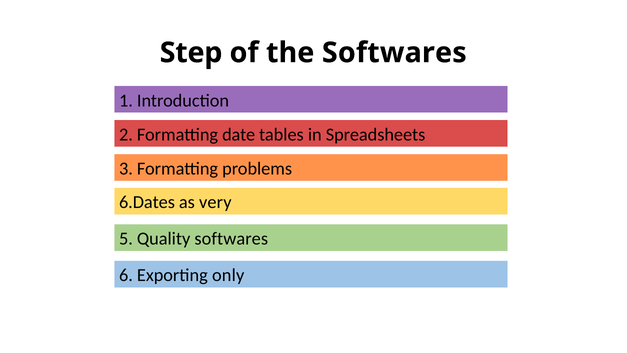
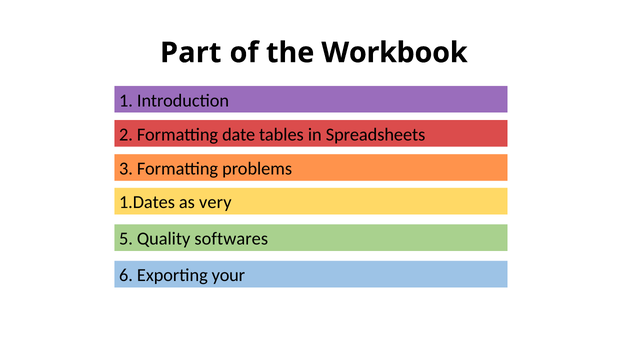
Step: Step -> Part
the Softwares: Softwares -> Workbook
6.Dates: 6.Dates -> 1.Dates
only: only -> your
